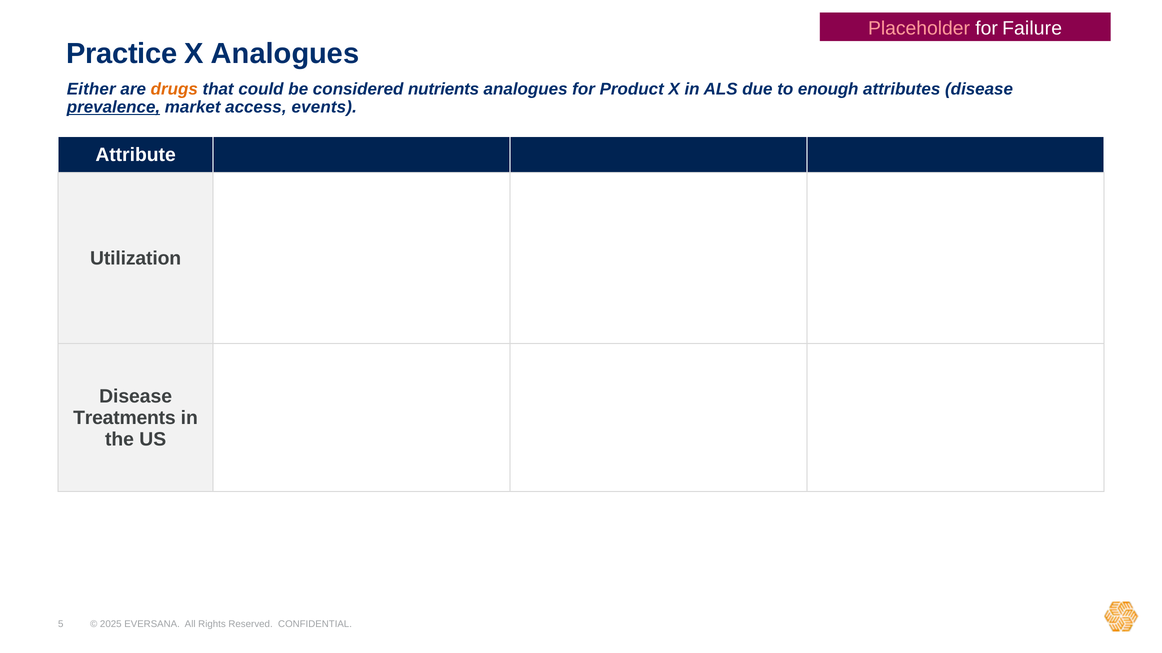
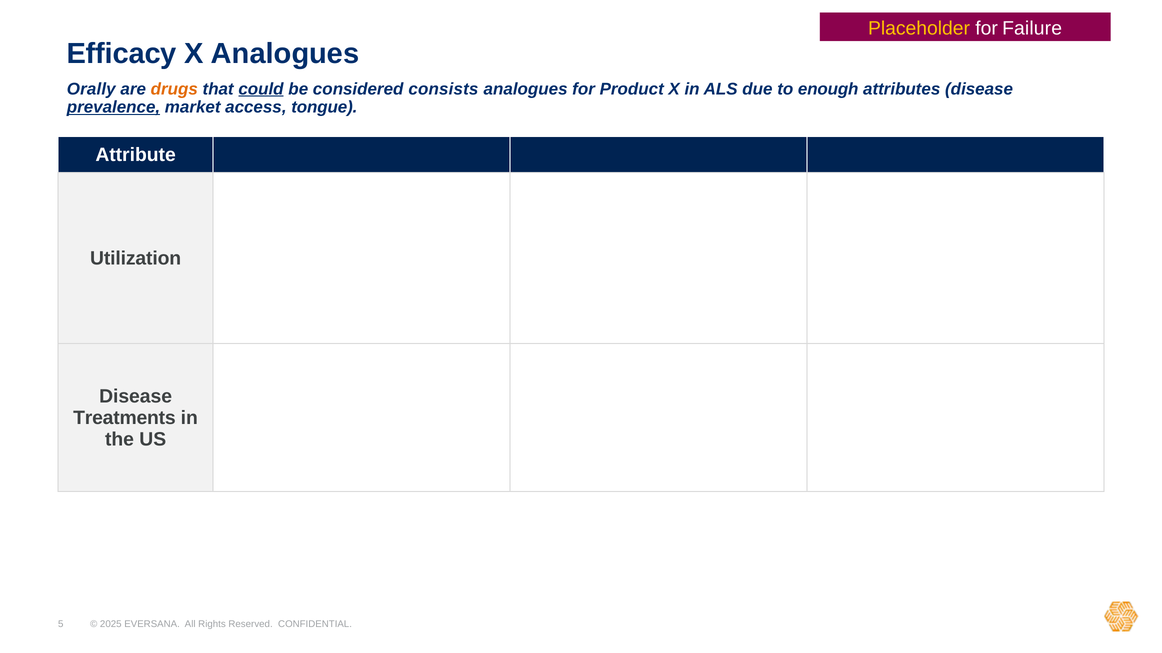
Placeholder colour: pink -> yellow
Practice: Practice -> Efficacy
Either: Either -> Orally
could underline: none -> present
nutrients: nutrients -> consists
events: events -> tongue
